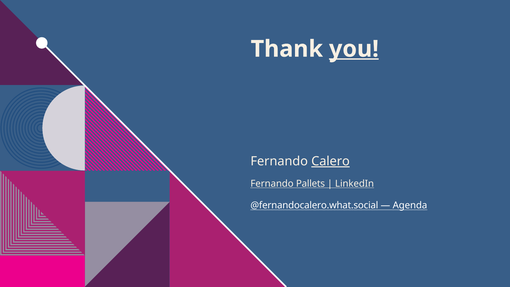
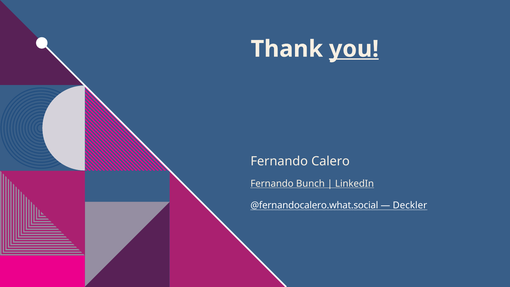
Calero underline: present -> none
Pallets: Pallets -> Bunch
Agenda: Agenda -> Deckler
